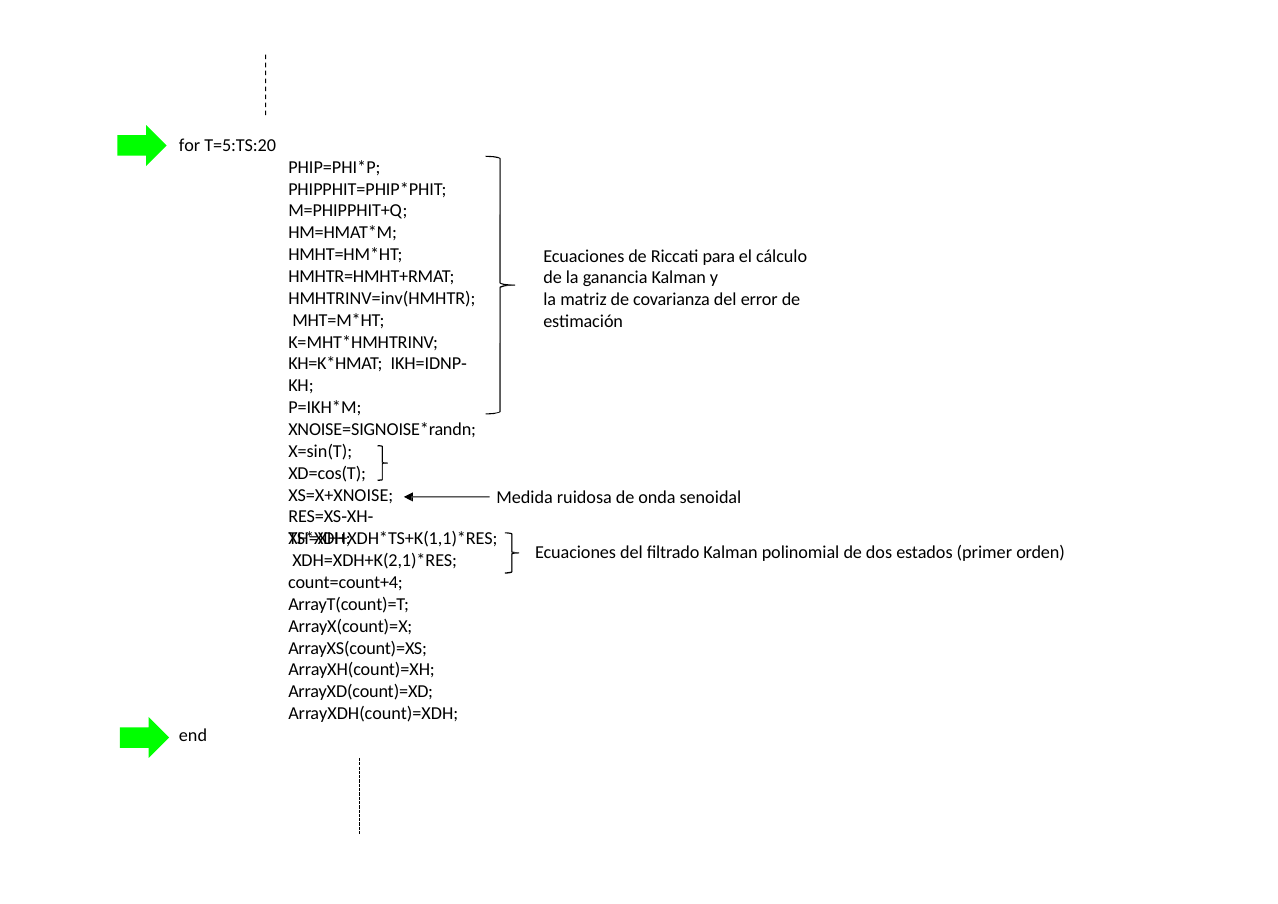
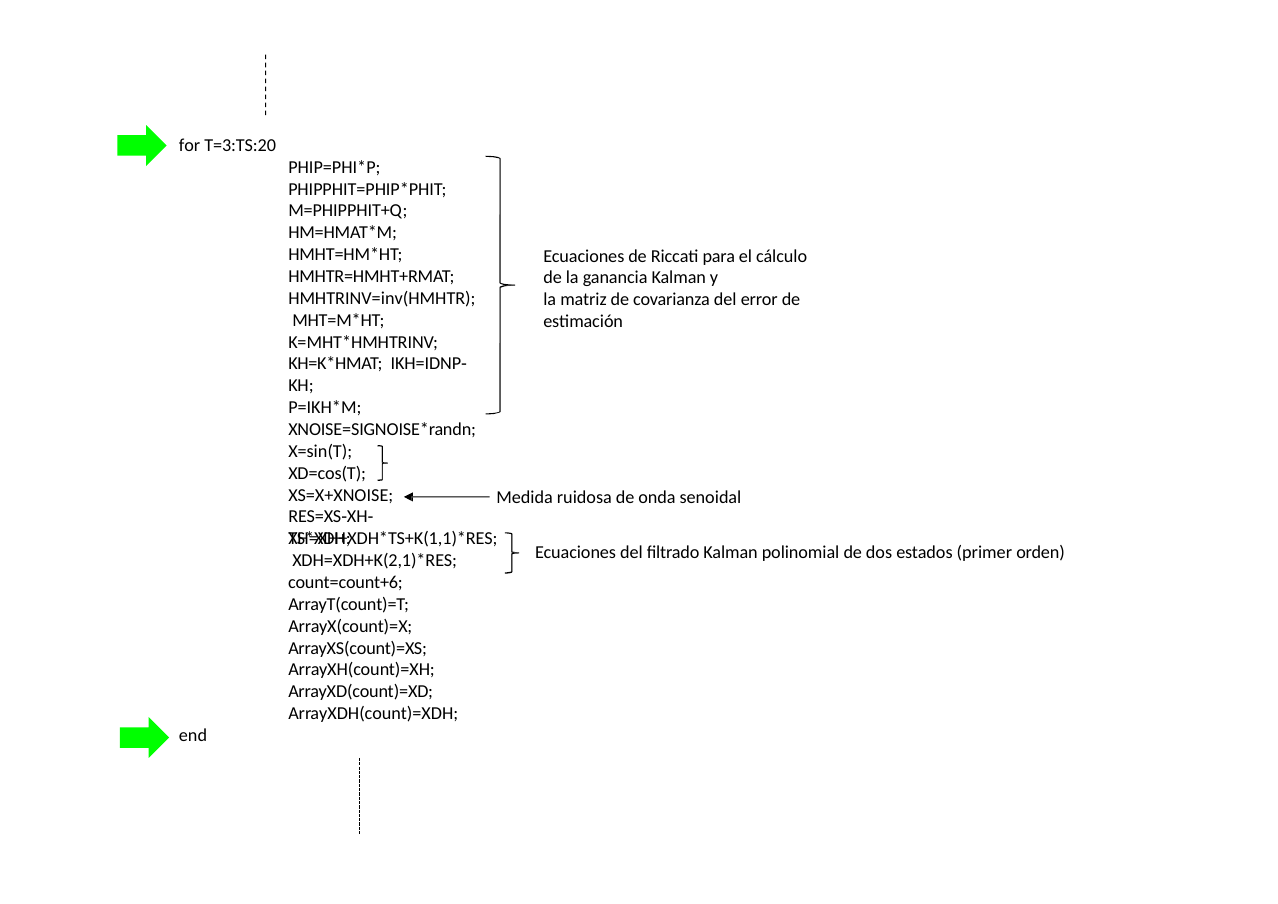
T=5:TS:20: T=5:TS:20 -> T=3:TS:20
count=count+4: count=count+4 -> count=count+6
